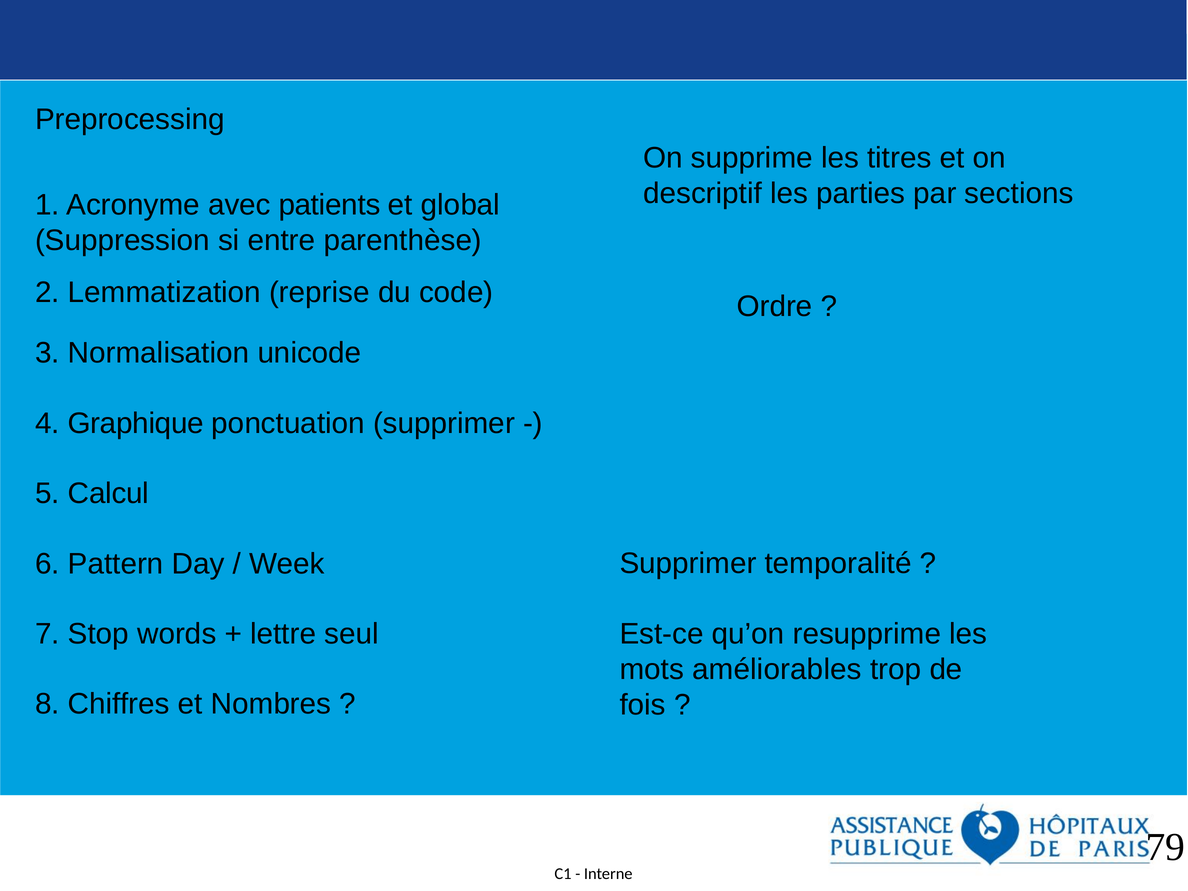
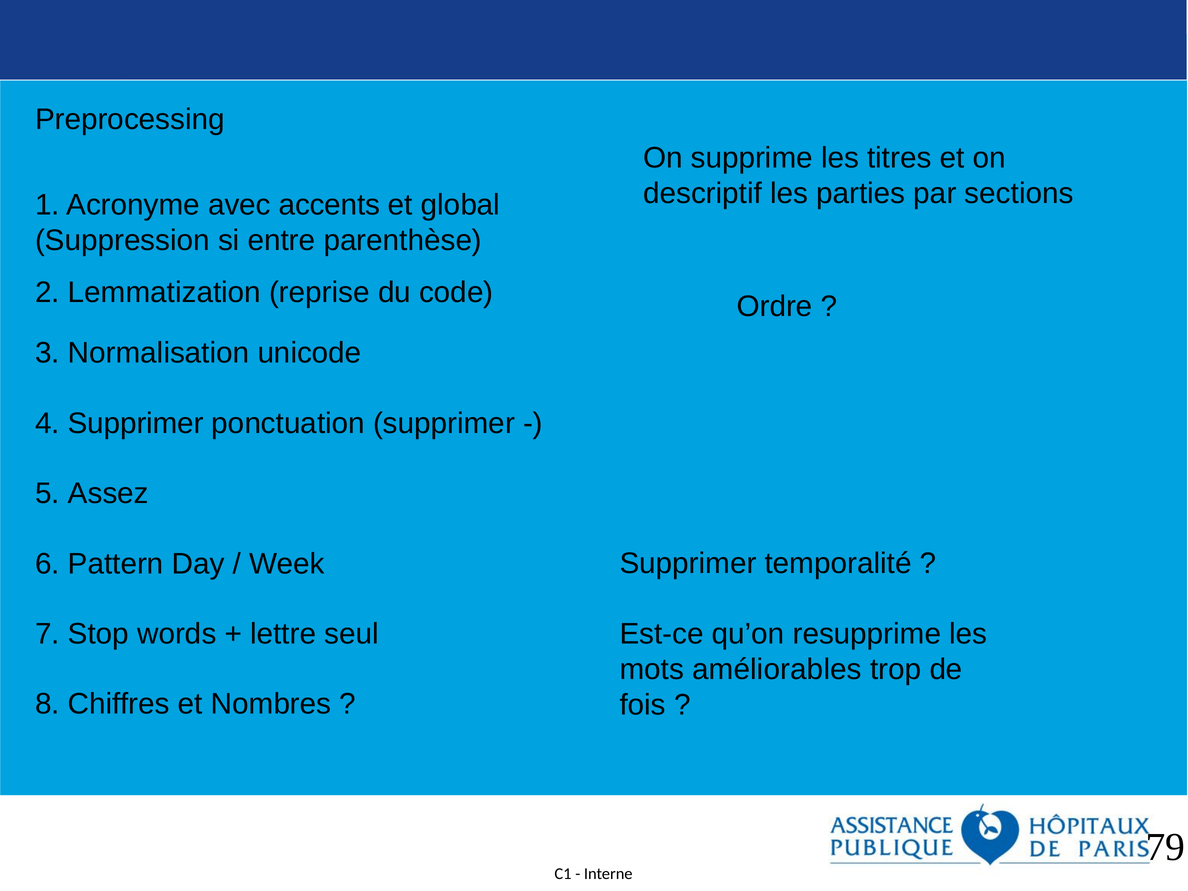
patients: patients -> accents
4 Graphique: Graphique -> Supprimer
Calcul: Calcul -> Assez
